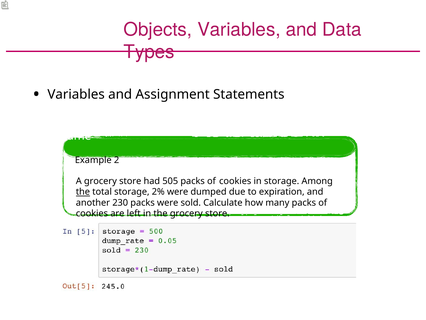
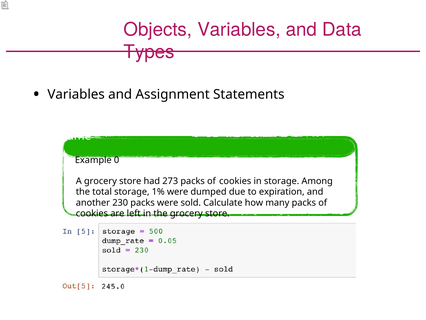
2: 2 -> 0
505: 505 -> 273
the at (83, 192) underline: present -> none
2%: 2% -> 1%
